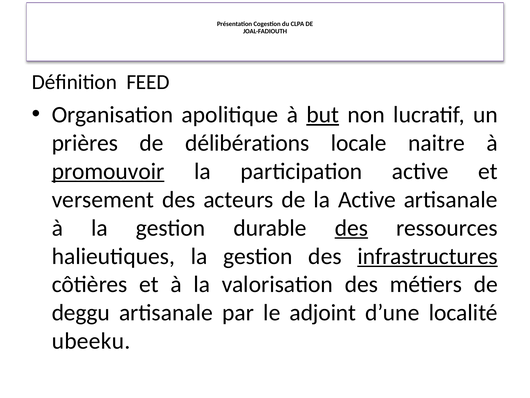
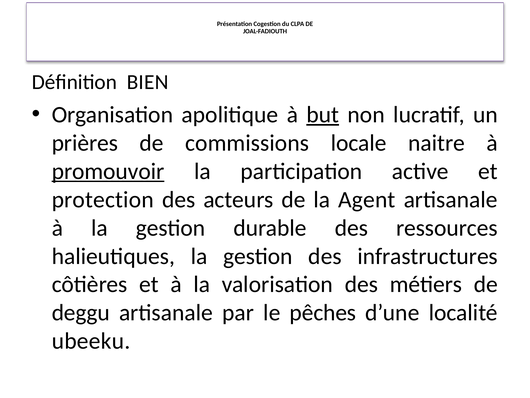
FEED: FEED -> BIEN
délibérations: délibérations -> commissions
versement: versement -> protection
la Active: Active -> Agent
des at (351, 228) underline: present -> none
infrastructures underline: present -> none
adjoint: adjoint -> pêches
